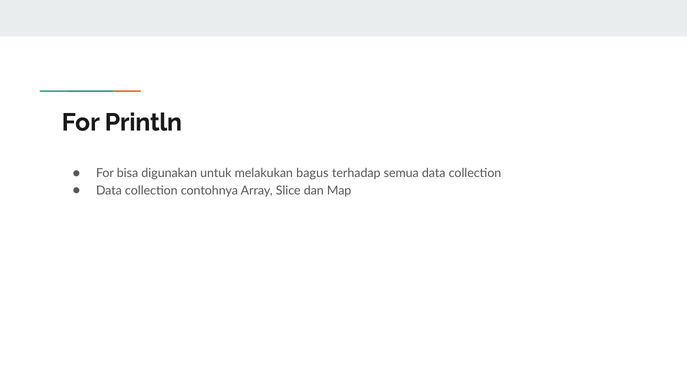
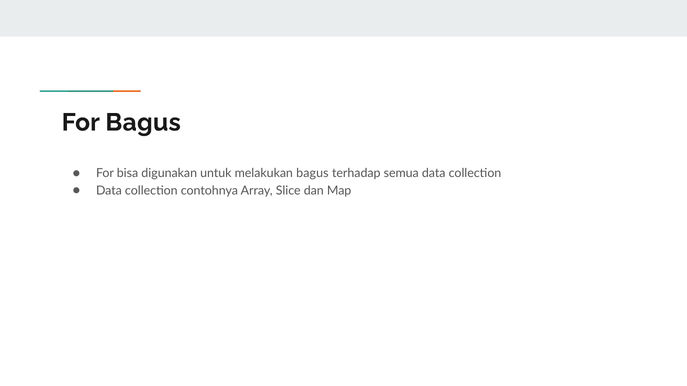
For Println: Println -> Bagus
